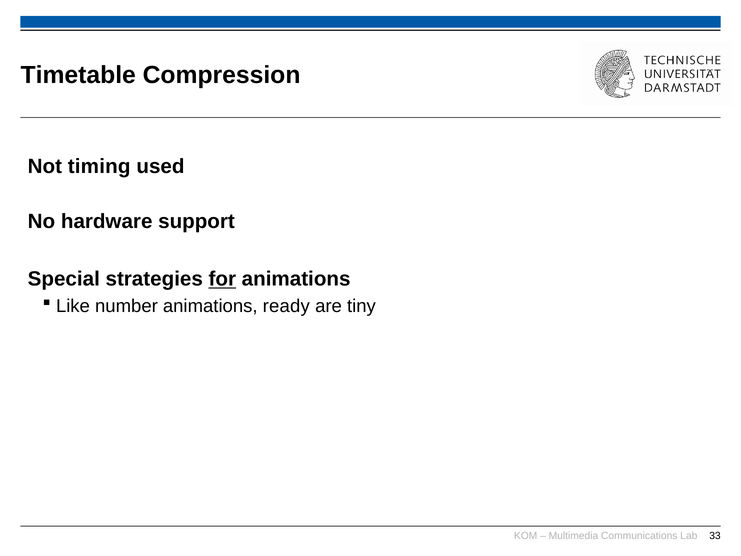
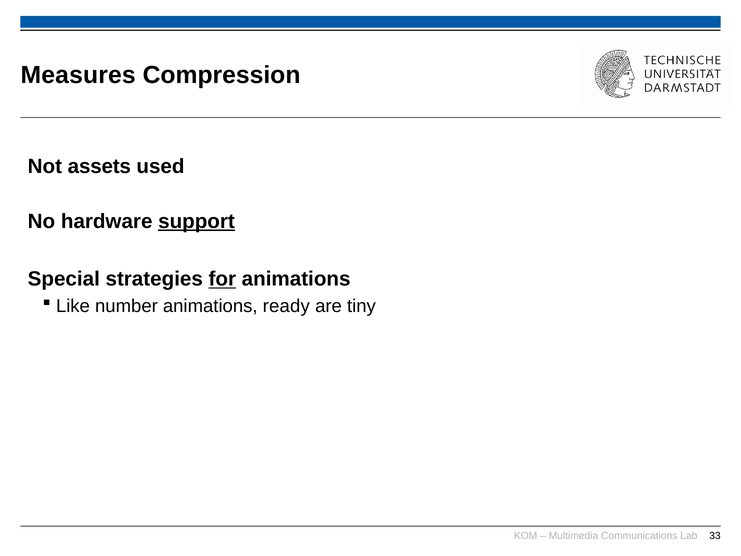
Timetable: Timetable -> Measures
timing: timing -> assets
support underline: none -> present
